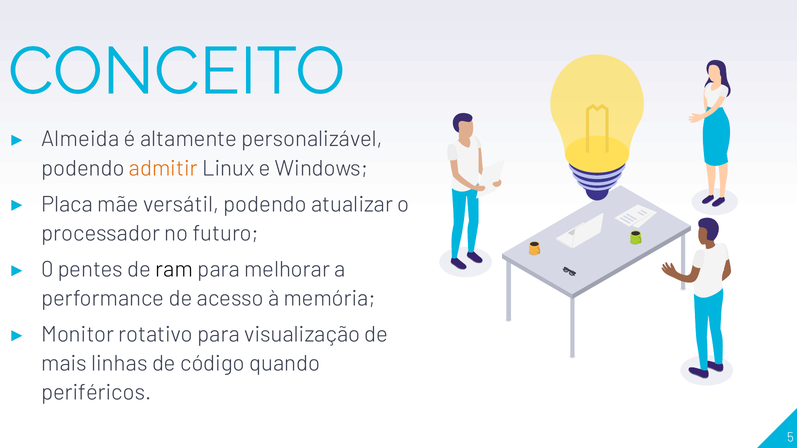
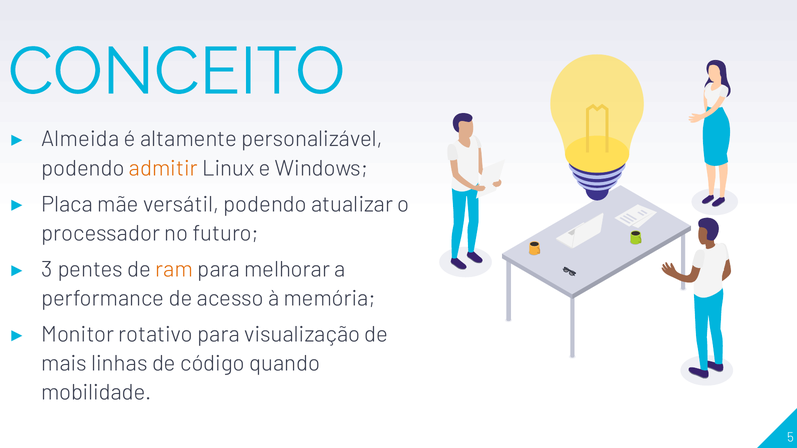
0: 0 -> 3
ram colour: black -> orange
periféricos: periféricos -> mobilidade
